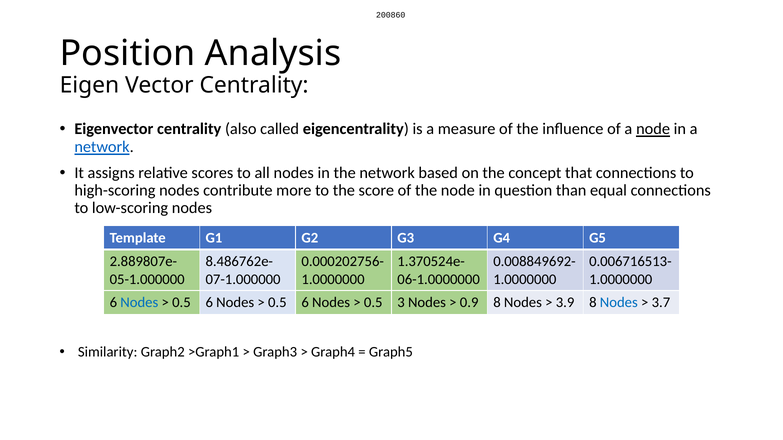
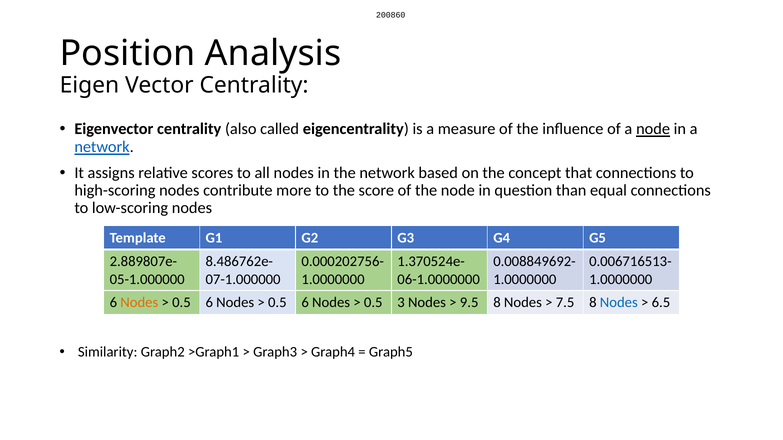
Nodes at (139, 303) colour: blue -> orange
0.9: 0.9 -> 9.5
3.9: 3.9 -> 7.5
3.7: 3.7 -> 6.5
